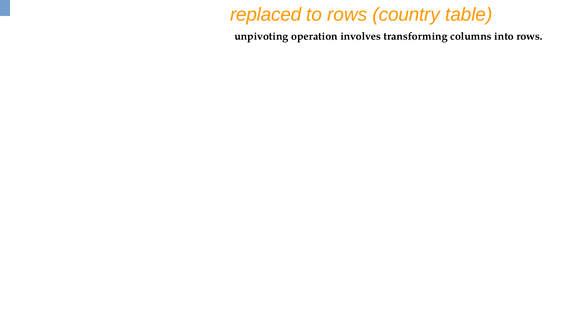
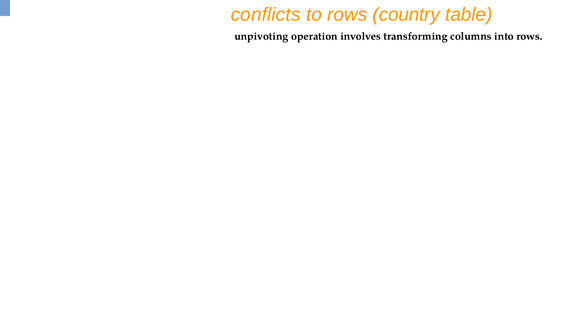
replaced: replaced -> conflicts
